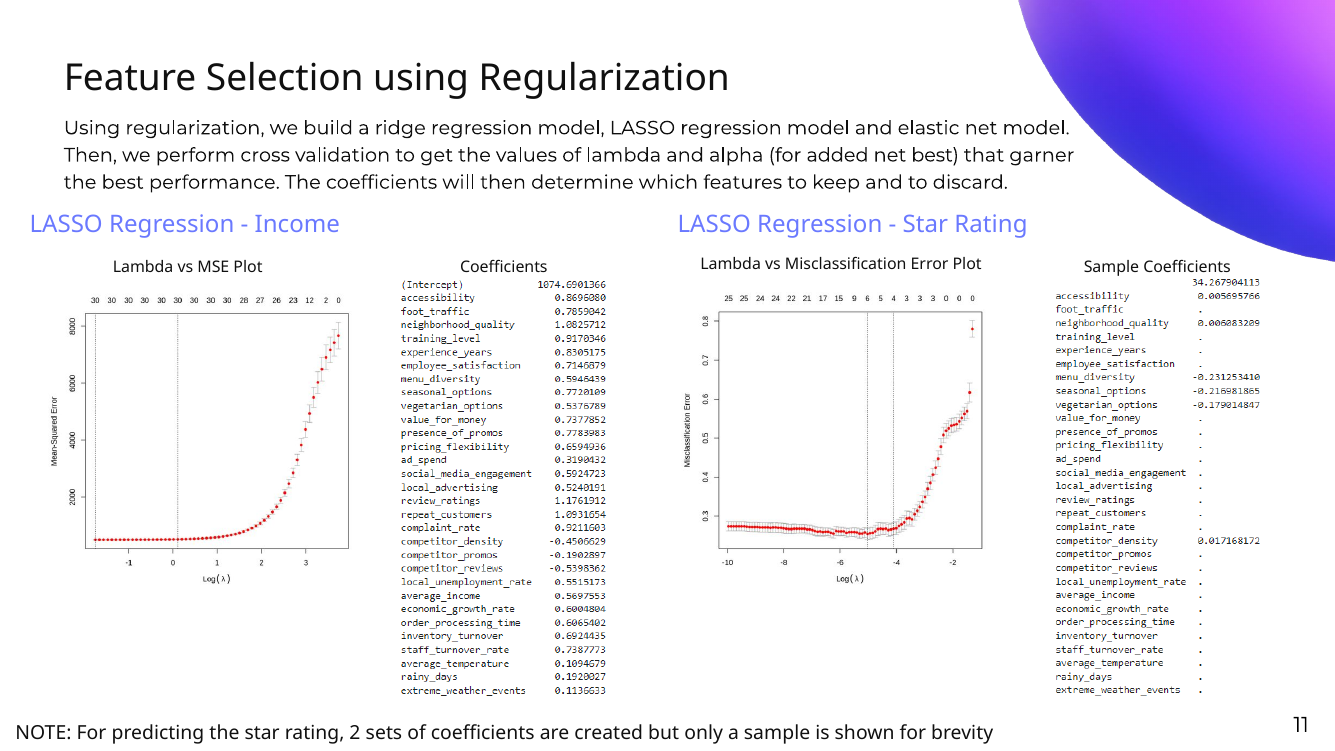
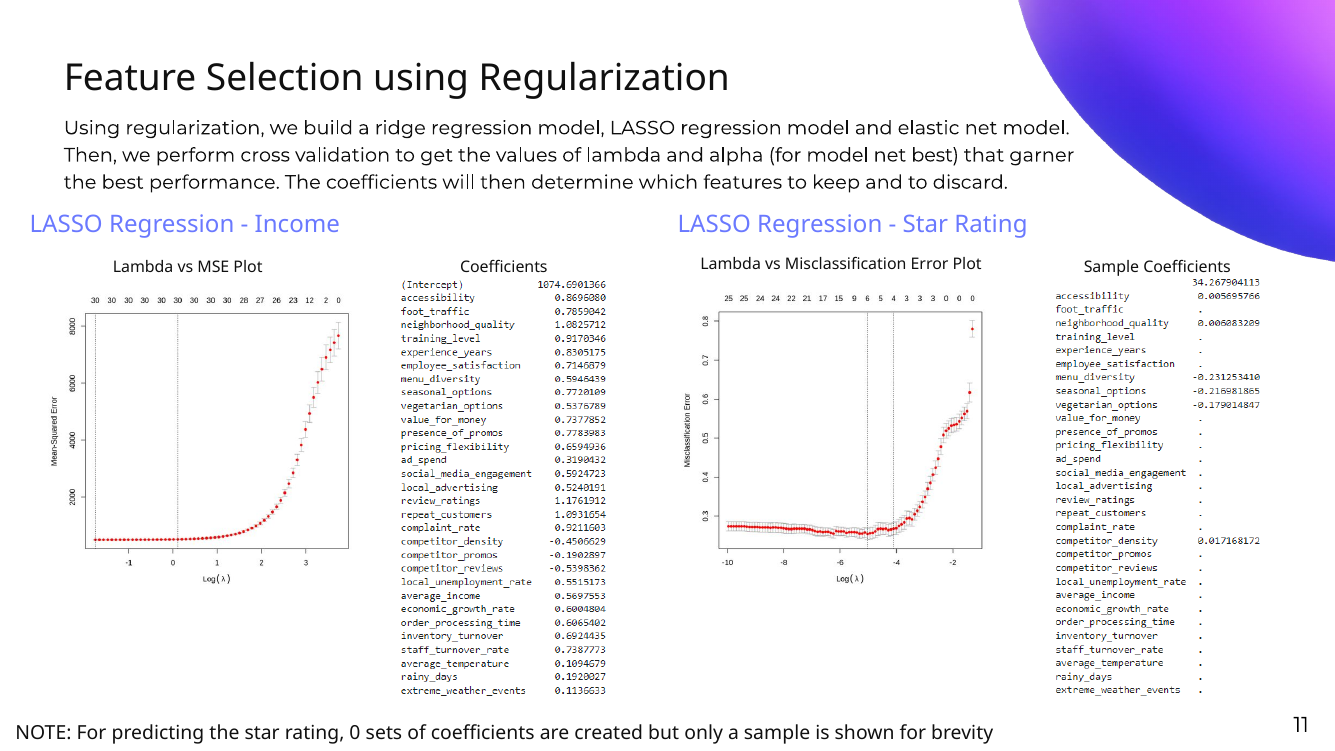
for added: added -> model
2: 2 -> 0
